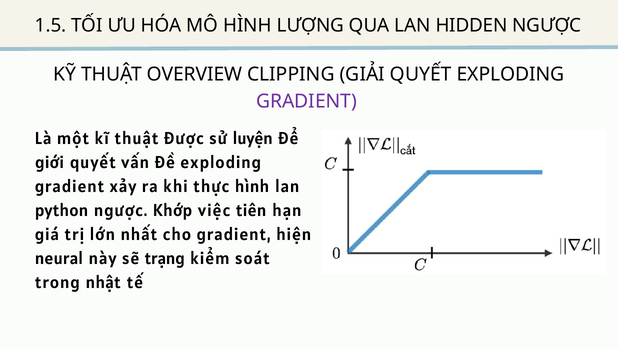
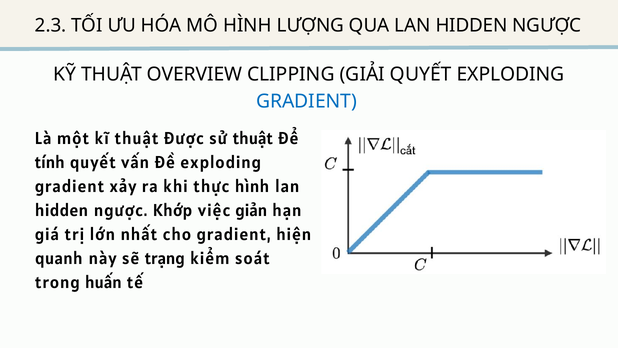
1.5: 1.5 -> 2.3
GRADIENT at (306, 101) colour: purple -> blue
sử luyện: luyện -> thuật
giới: giới -> tính
python at (62, 210): python -> hidden
tiên: tiên -> giản
neural: neural -> quanh
nhật: nhật -> huấn
